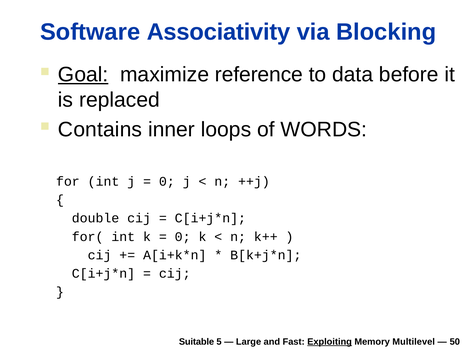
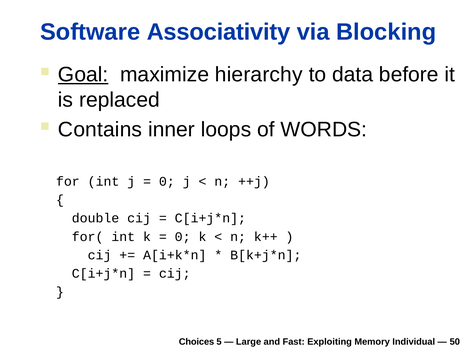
reference: reference -> hierarchy
Suitable: Suitable -> Choices
Exploiting underline: present -> none
Multilevel: Multilevel -> Individual
